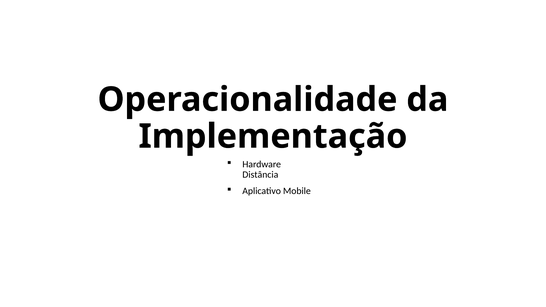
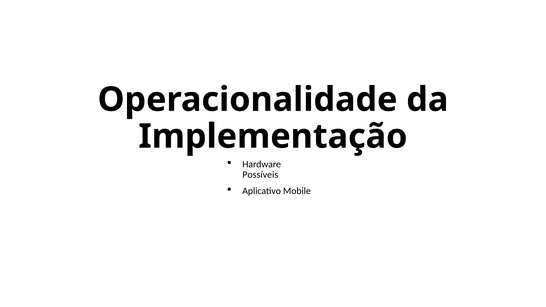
Distância: Distância -> Possíveis
